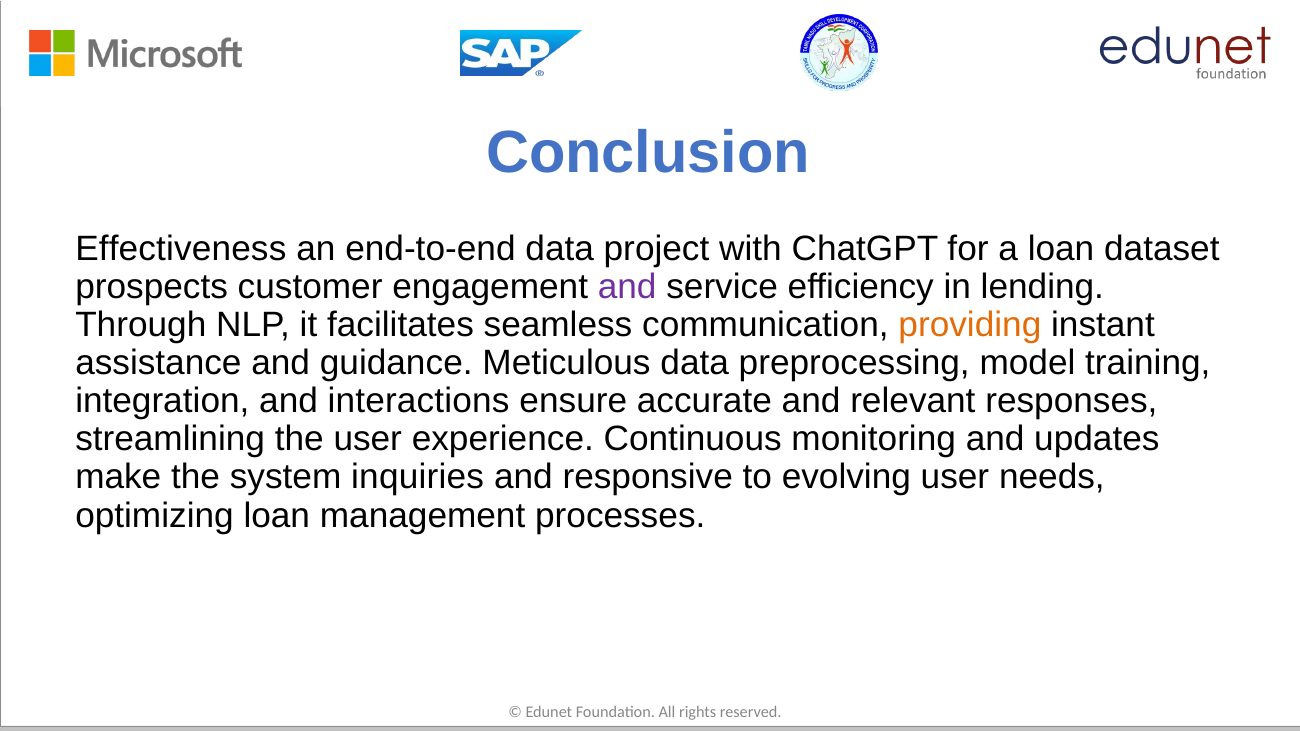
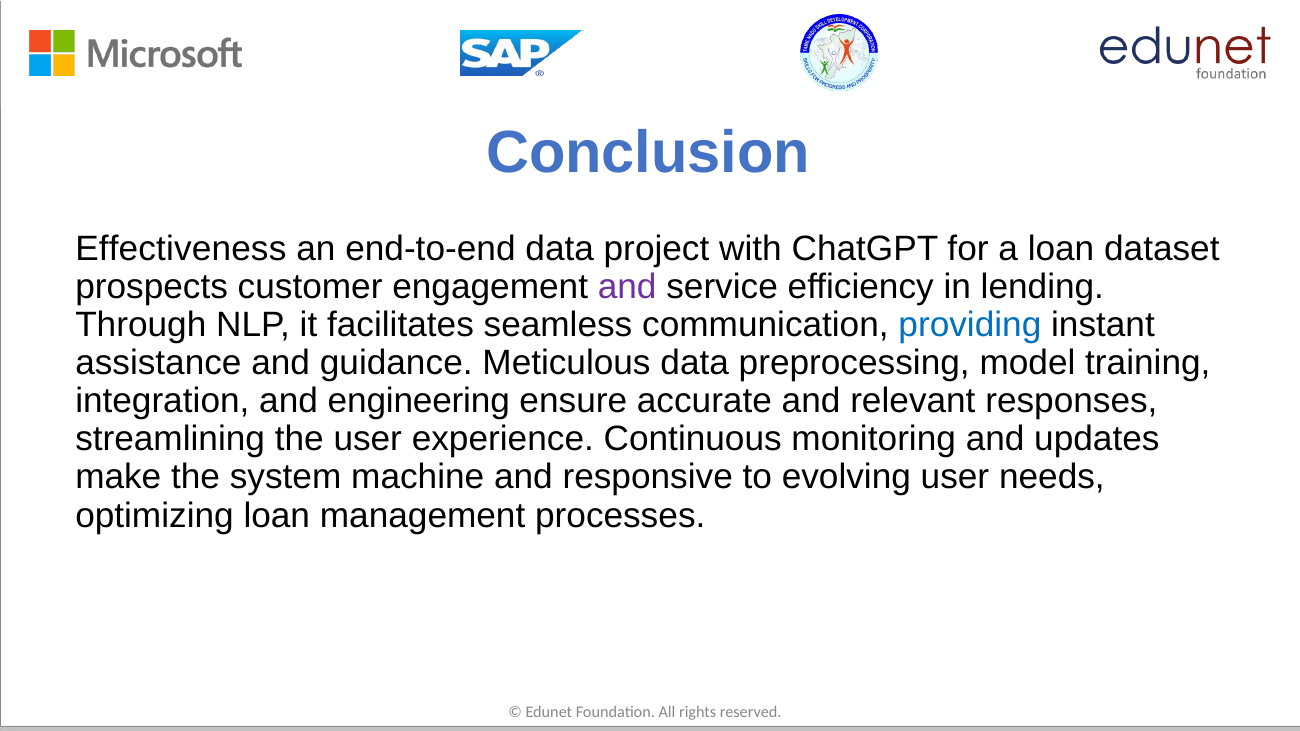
providing colour: orange -> blue
interactions: interactions -> engineering
inquiries: inquiries -> machine
